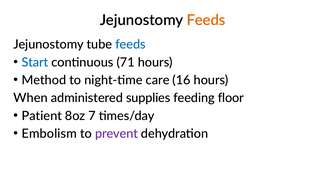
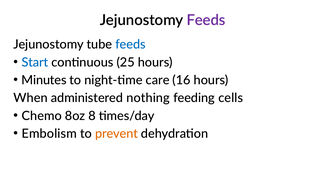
Feeds at (206, 20) colour: orange -> purple
71: 71 -> 25
Method: Method -> Minutes
supplies: supplies -> nothing
floor: floor -> cells
Patient: Patient -> Chemo
7: 7 -> 8
prevent colour: purple -> orange
